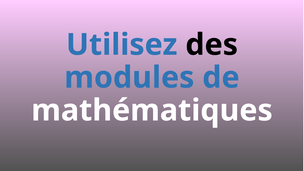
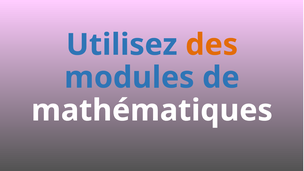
des colour: black -> orange
